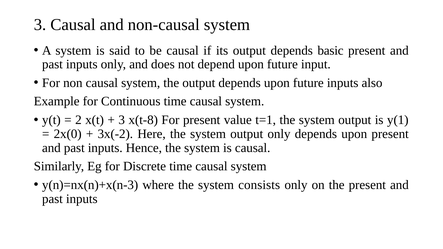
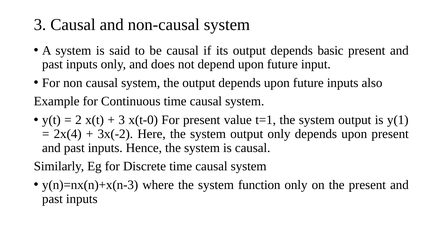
x(t-8: x(t-8 -> x(t-0
2x(0: 2x(0 -> 2x(4
consists: consists -> function
